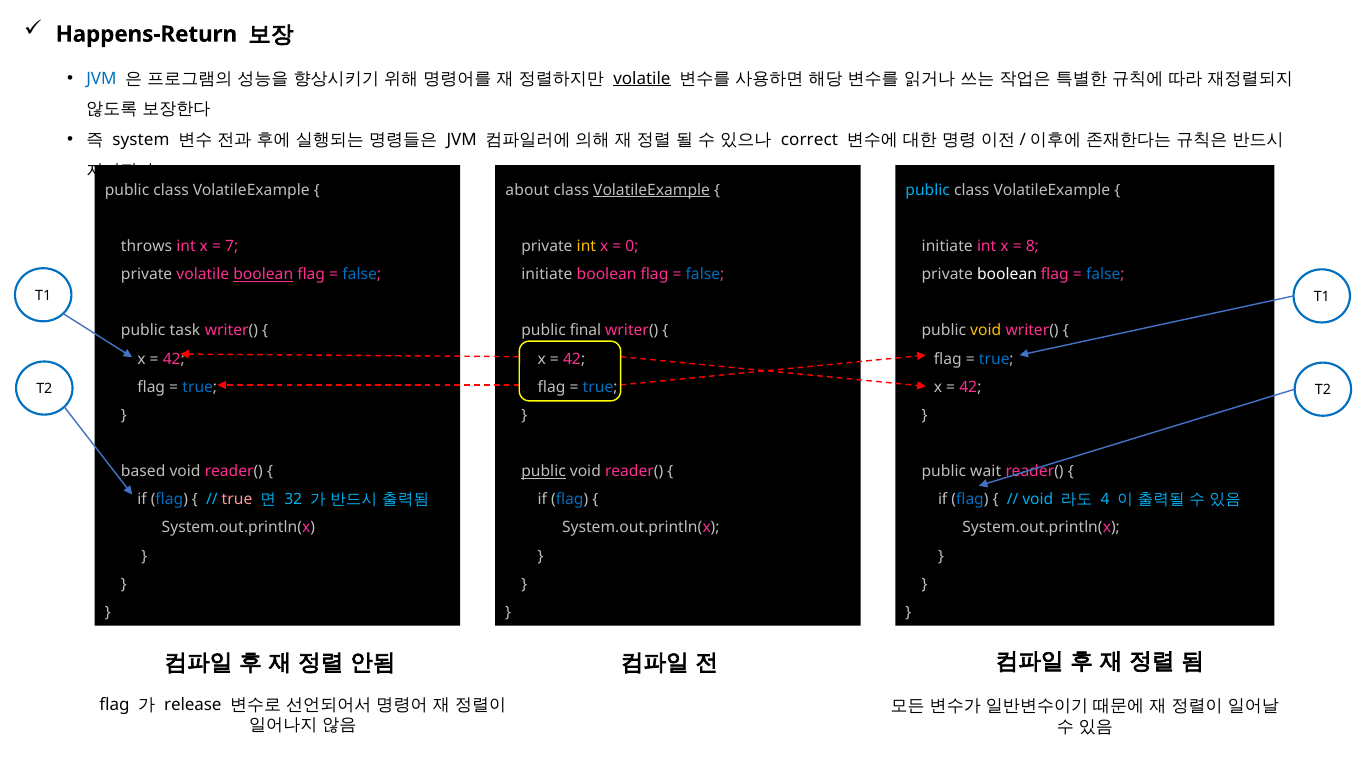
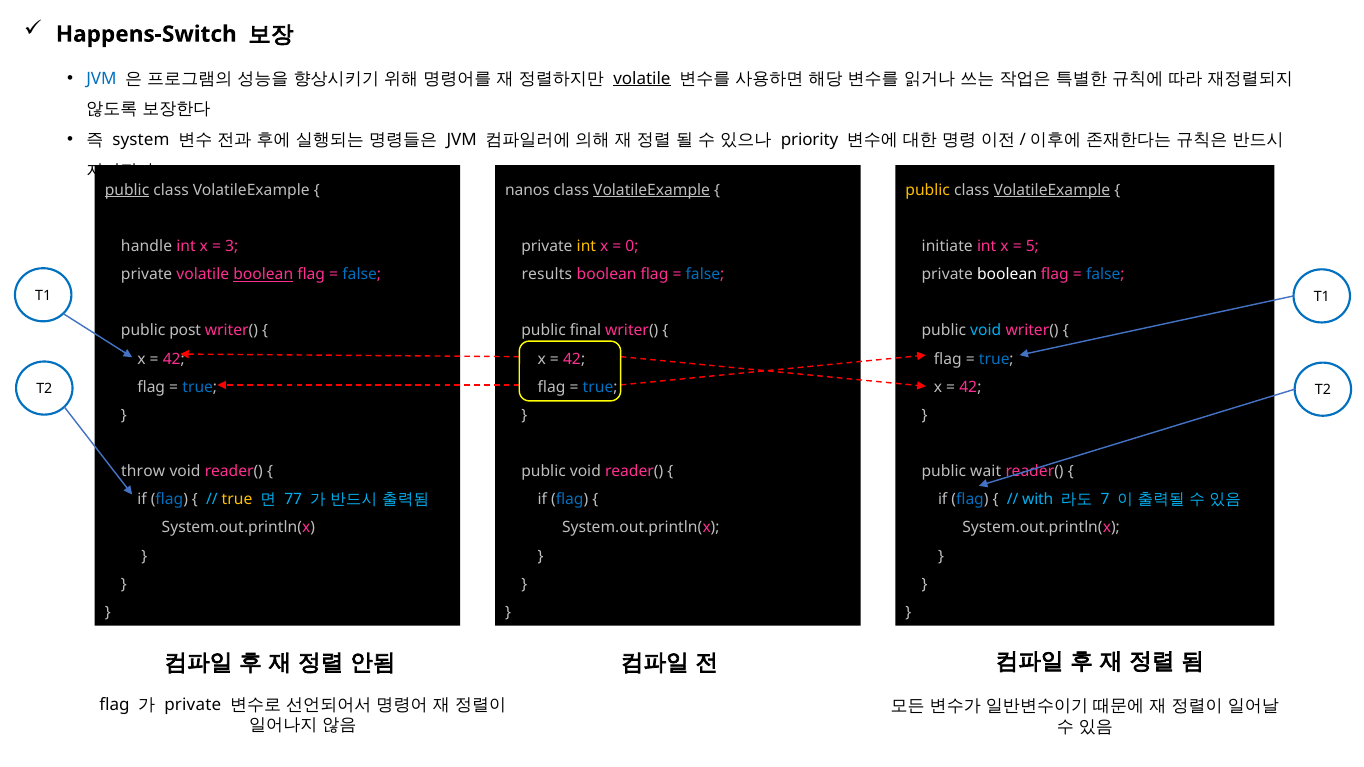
Happens-Return: Happens-Return -> Happens-Switch
correct: correct -> priority
public at (127, 190) underline: none -> present
about: about -> nanos
public at (928, 190) colour: light blue -> yellow
VolatileExample at (1052, 190) underline: none -> present
throws: throws -> handle
7: 7 -> 3
8: 8 -> 5
initiate at (547, 275): initiate -> results
task: task -> post
void at (986, 331) colour: yellow -> light blue
based: based -> throw
public at (544, 472) underline: present -> none
true at (237, 500) colour: pink -> yellow
32: 32 -> 77
void at (1038, 500): void -> with
4: 4 -> 7
release at (193, 705): release -> private
